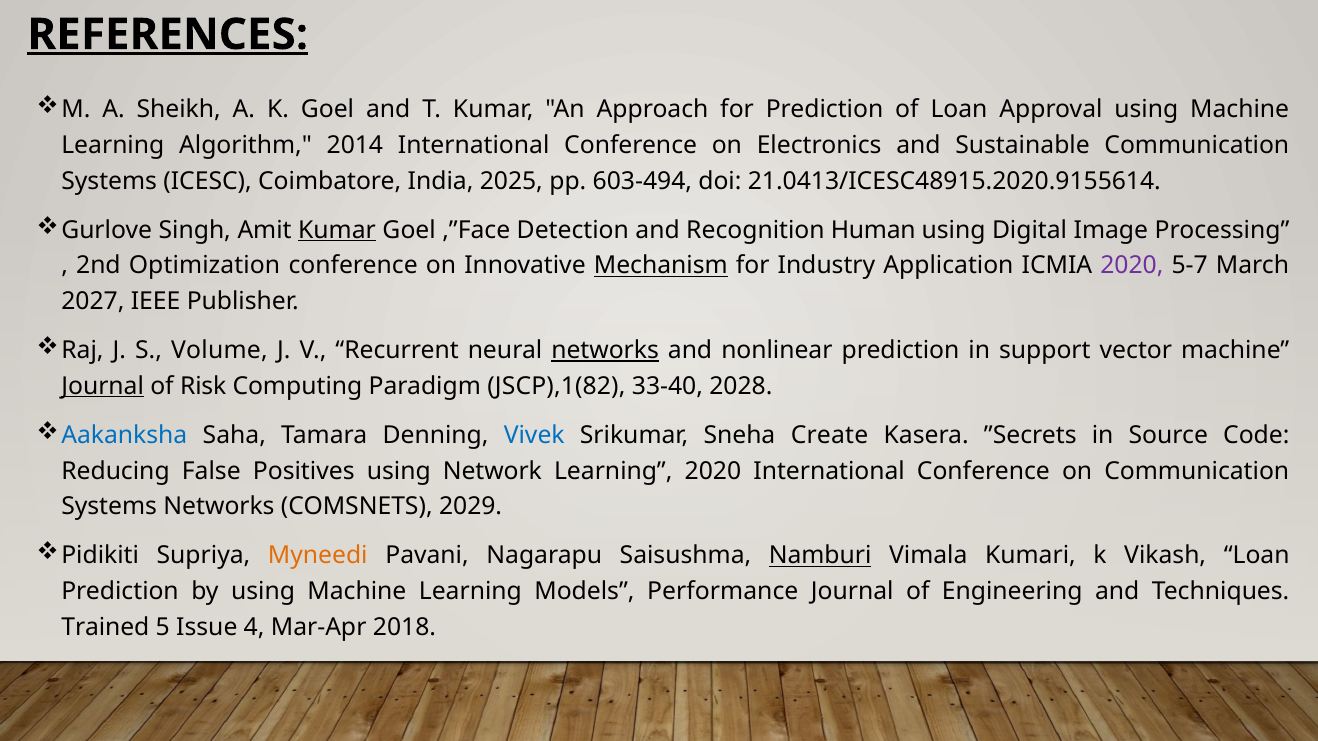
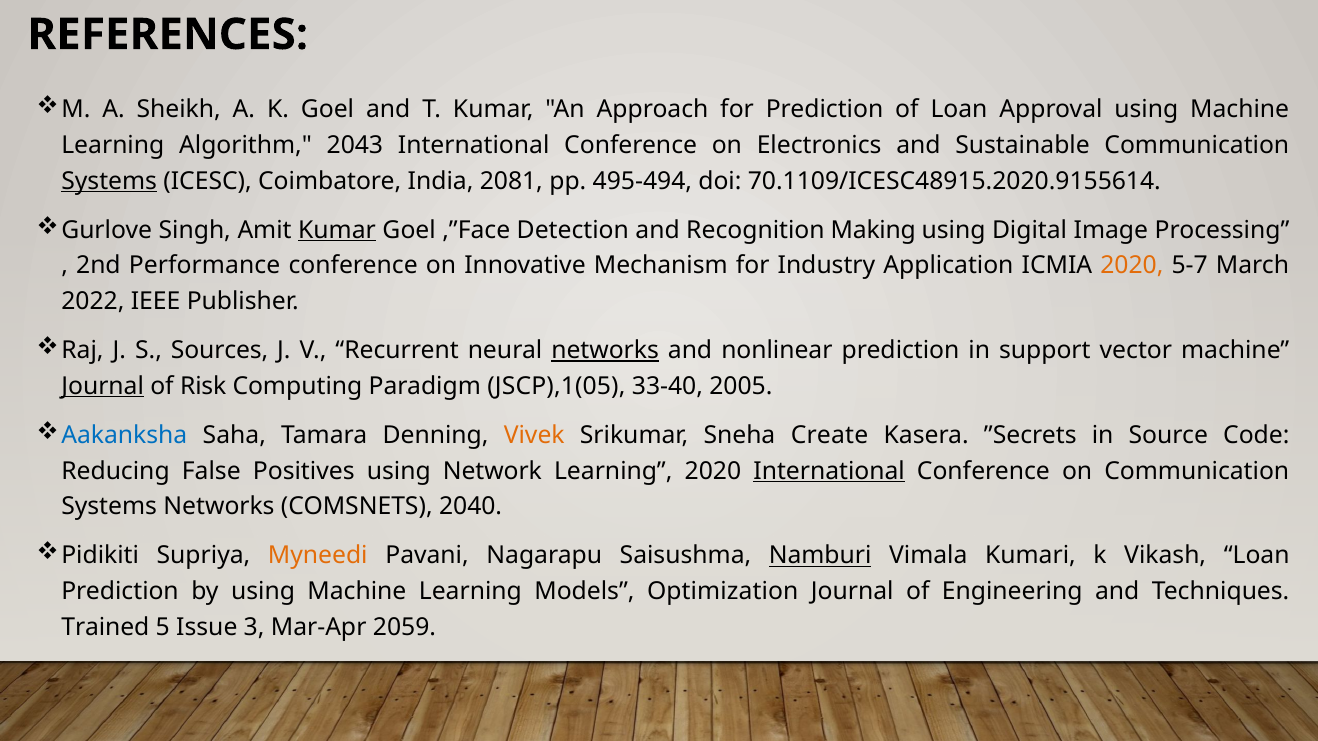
REFERENCES underline: present -> none
2014: 2014 -> 2043
Systems at (109, 181) underline: none -> present
2025: 2025 -> 2081
603-494: 603-494 -> 495-494
21.0413/ICESC48915.2020.9155614: 21.0413/ICESC48915.2020.9155614 -> 70.1109/ICESC48915.2020.9155614
Human: Human -> Making
Optimization: Optimization -> Performance
Mechanism underline: present -> none
2020 at (1132, 266) colour: purple -> orange
2027: 2027 -> 2022
Volume: Volume -> Sources
JSCP),1(82: JSCP),1(82 -> JSCP),1(05
2028: 2028 -> 2005
Vivek colour: blue -> orange
International at (829, 471) underline: none -> present
2029: 2029 -> 2040
Performance: Performance -> Optimization
4: 4 -> 3
2018: 2018 -> 2059
